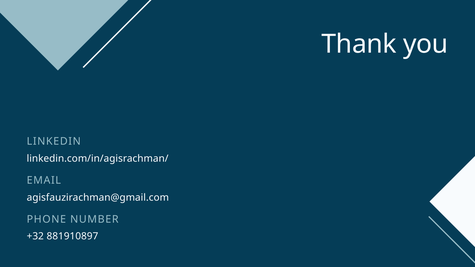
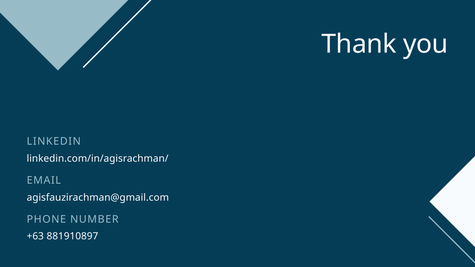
+32: +32 -> +63
